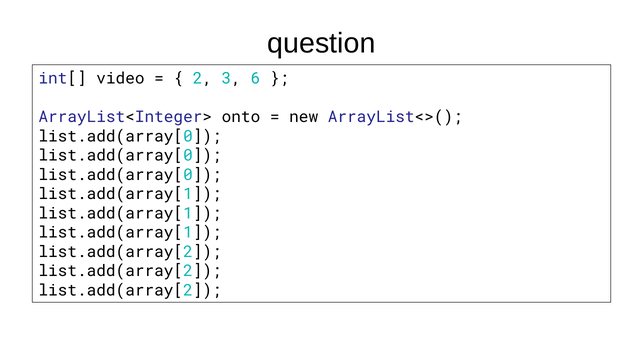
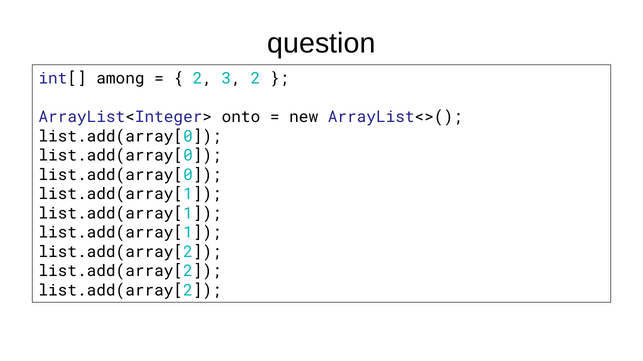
video: video -> among
3 6: 6 -> 2
